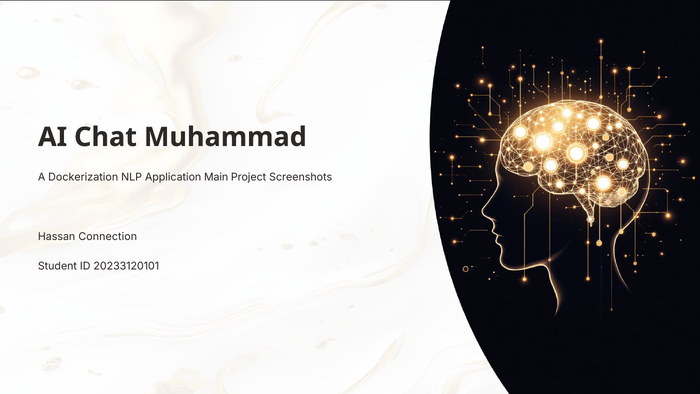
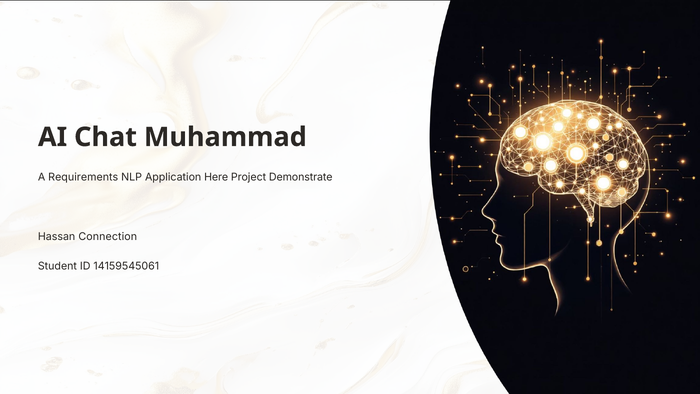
Dockerization: Dockerization -> Requirements
Main: Main -> Here
Screenshots: Screenshots -> Demonstrate
20233120101: 20233120101 -> 14159545061
